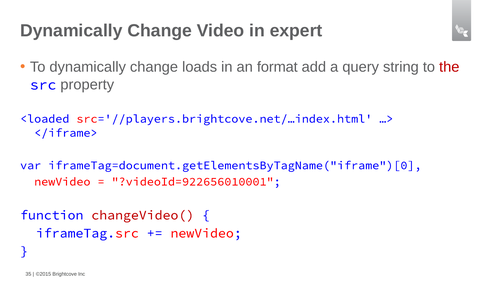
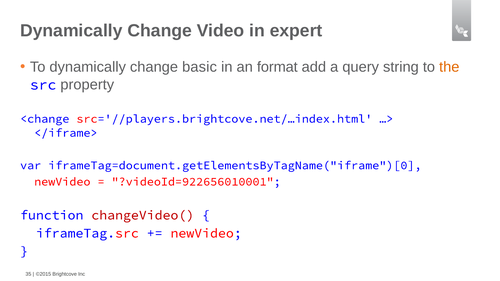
loads: loads -> basic
the colour: red -> orange
<loaded: <loaded -> <change
